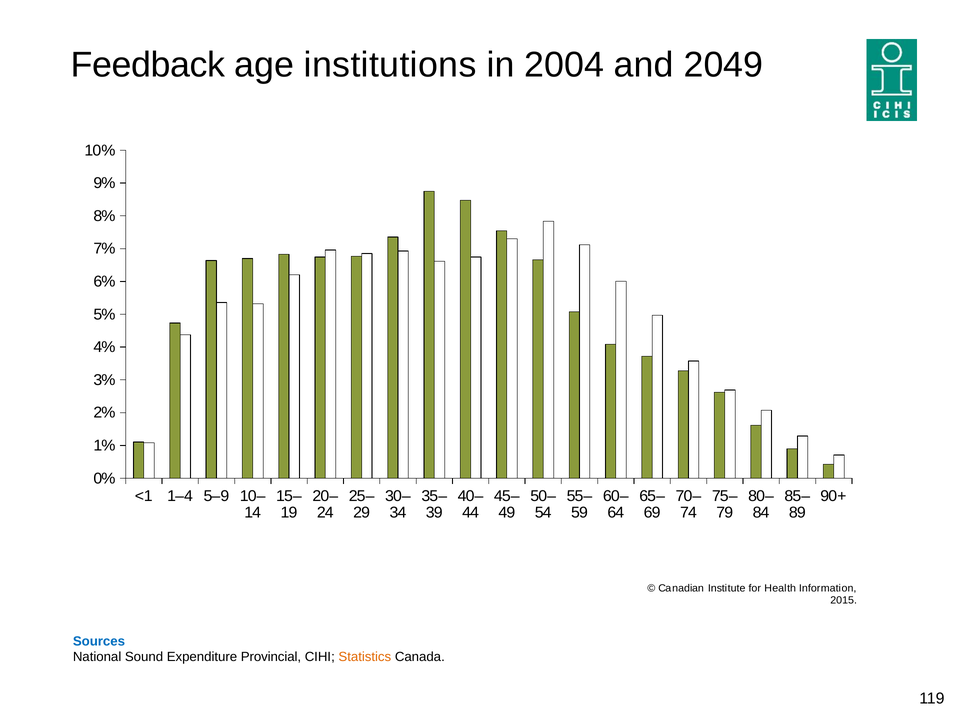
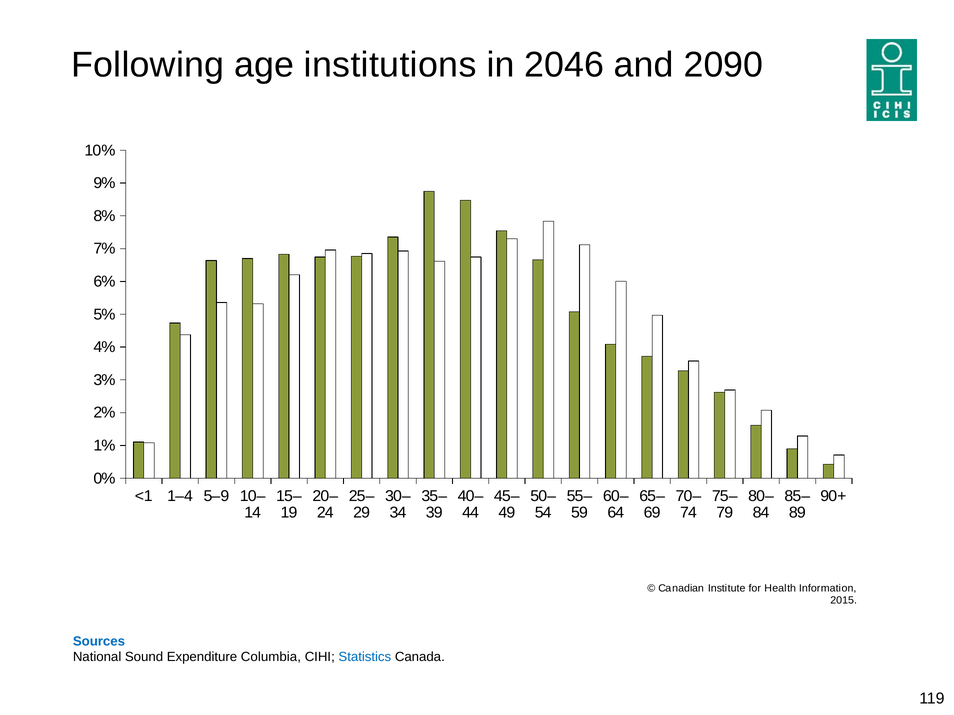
Feedback: Feedback -> Following
2004: 2004 -> 2046
2049: 2049 -> 2090
Provincial: Provincial -> Columbia
Statistics colour: orange -> blue
